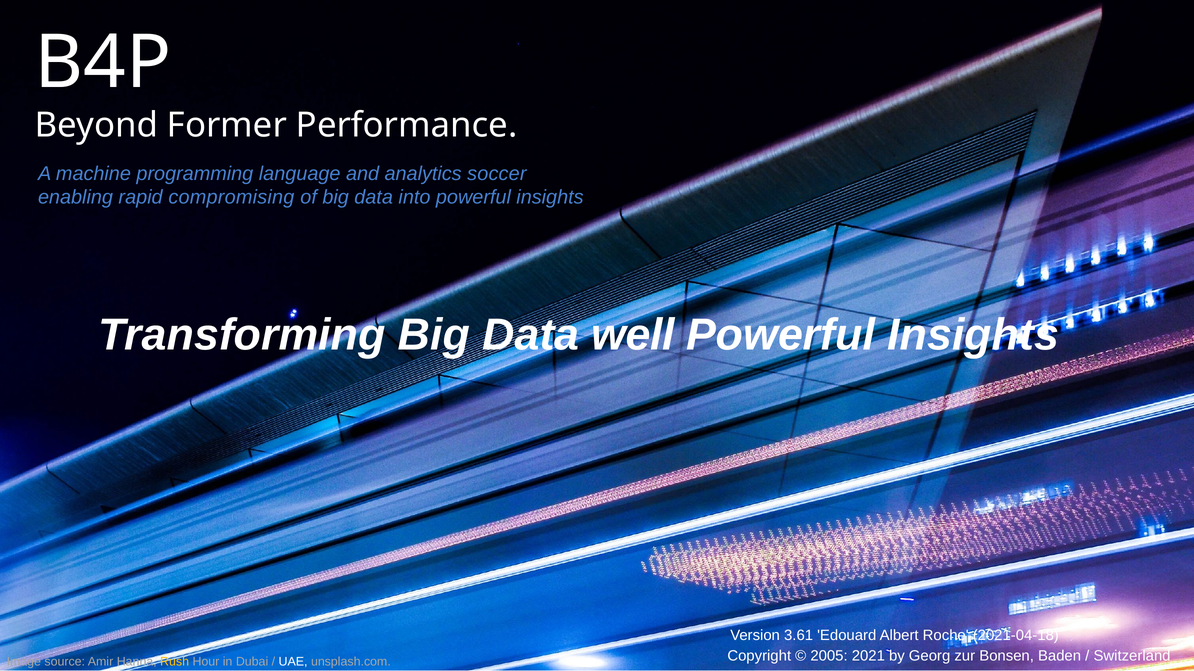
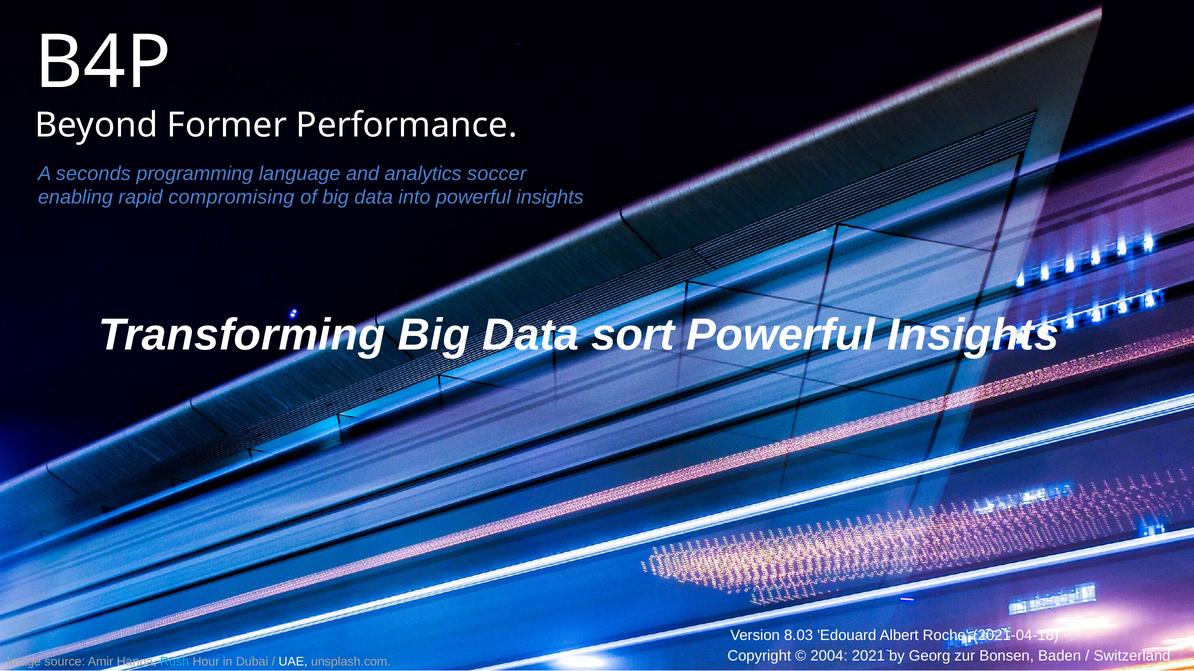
machine: machine -> seconds
well: well -> sort
3.61: 3.61 -> 8.03
2005: 2005 -> 2004
Rush colour: yellow -> light blue
